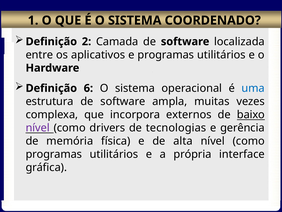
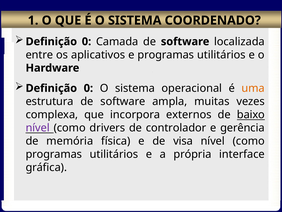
2 at (86, 41): 2 -> 0
6 at (88, 88): 6 -> 0
uma colour: blue -> orange
tecnologias: tecnologias -> controlador
alta: alta -> visa
